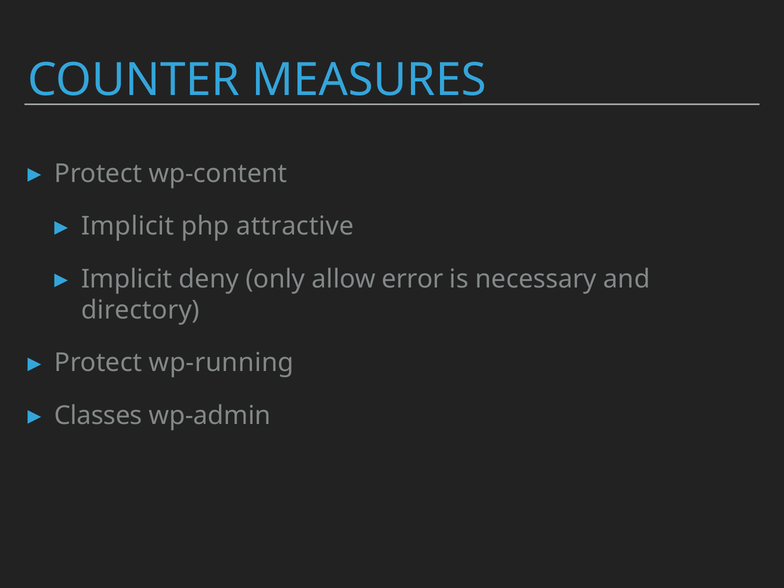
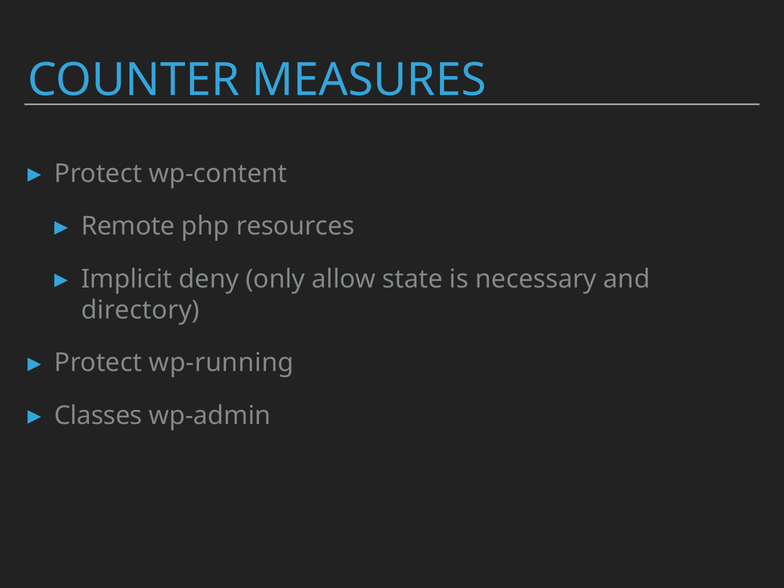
Implicit at (128, 226): Implicit -> Remote
attractive: attractive -> resources
error: error -> state
